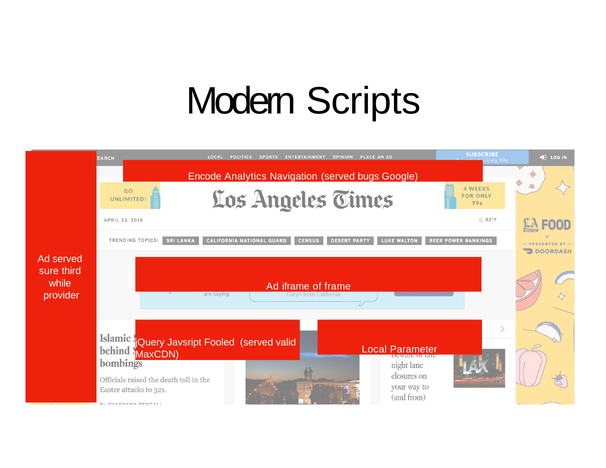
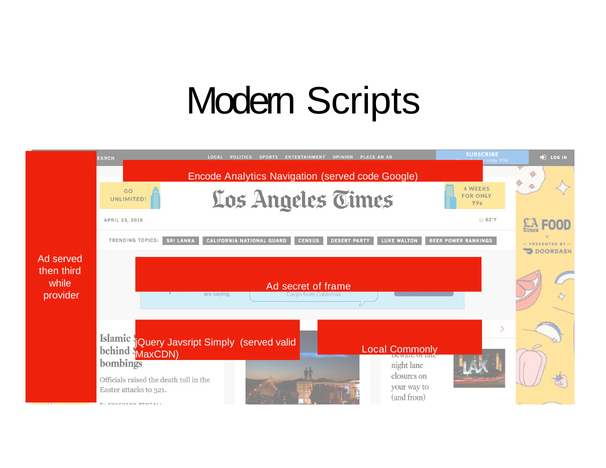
bugs: bugs -> code
sure: sure -> then
iframe: iframe -> secret
Fooled: Fooled -> Simply
Parameter: Parameter -> Commonly
